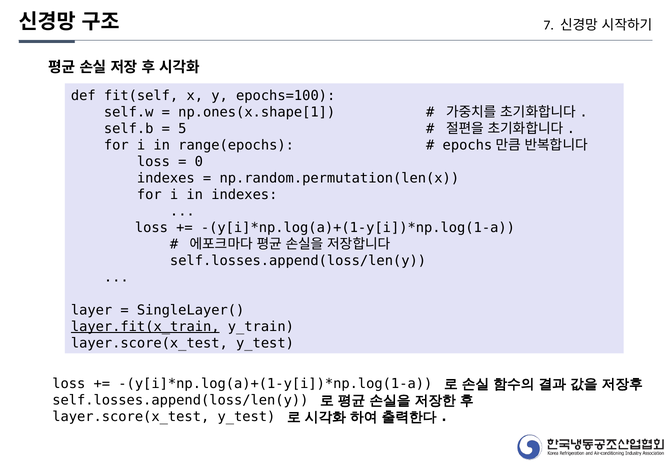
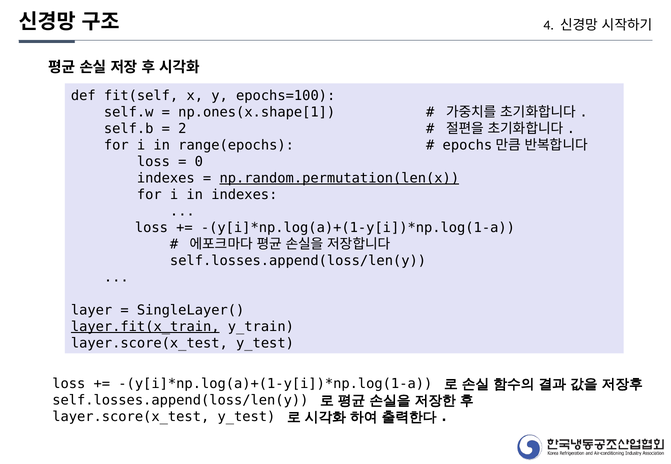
7: 7 -> 4
5: 5 -> 2
np.random.permutation(len(x underline: none -> present
